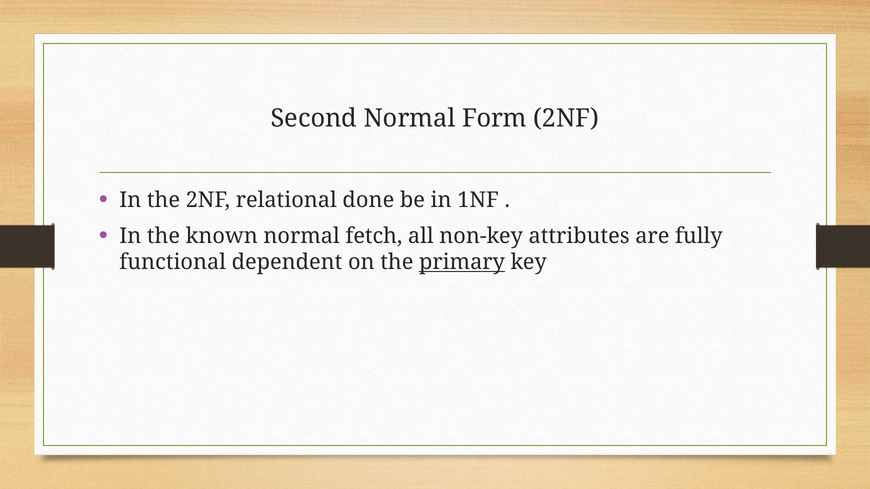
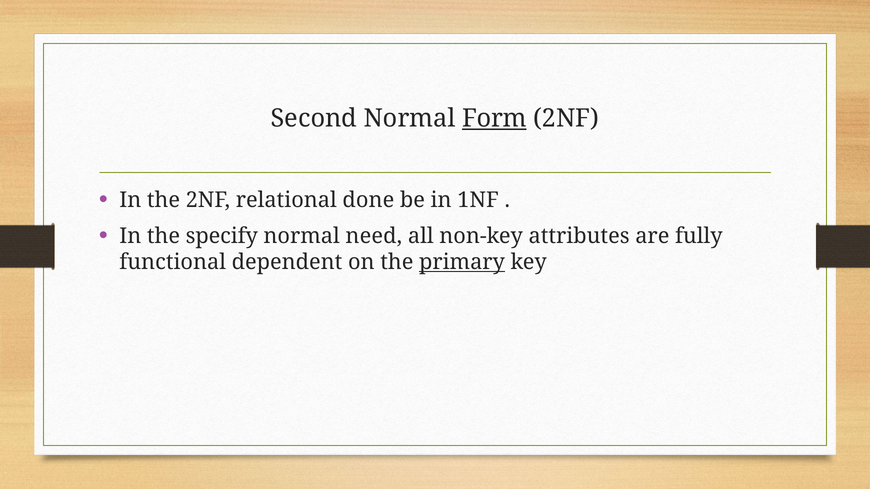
Form underline: none -> present
known: known -> specify
fetch: fetch -> need
